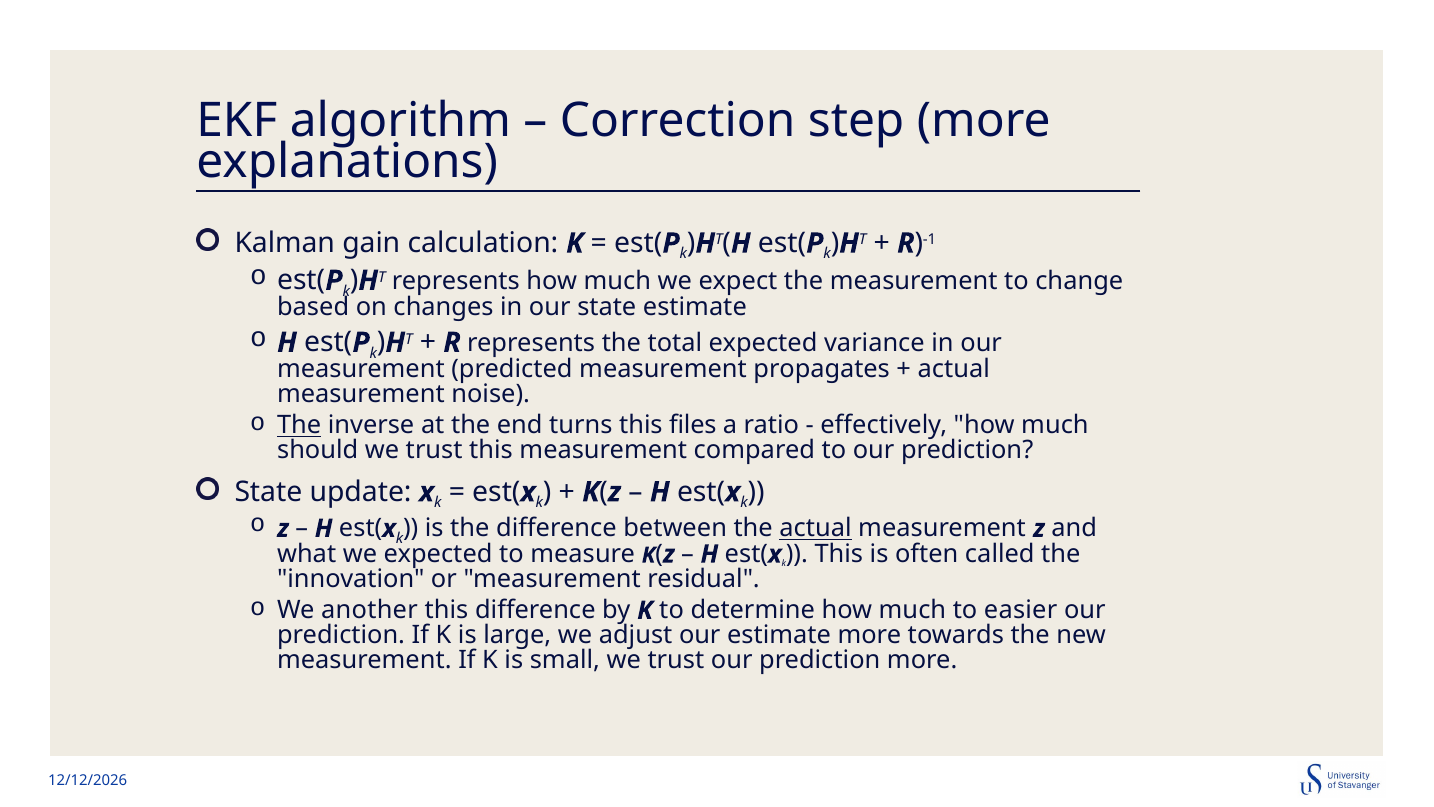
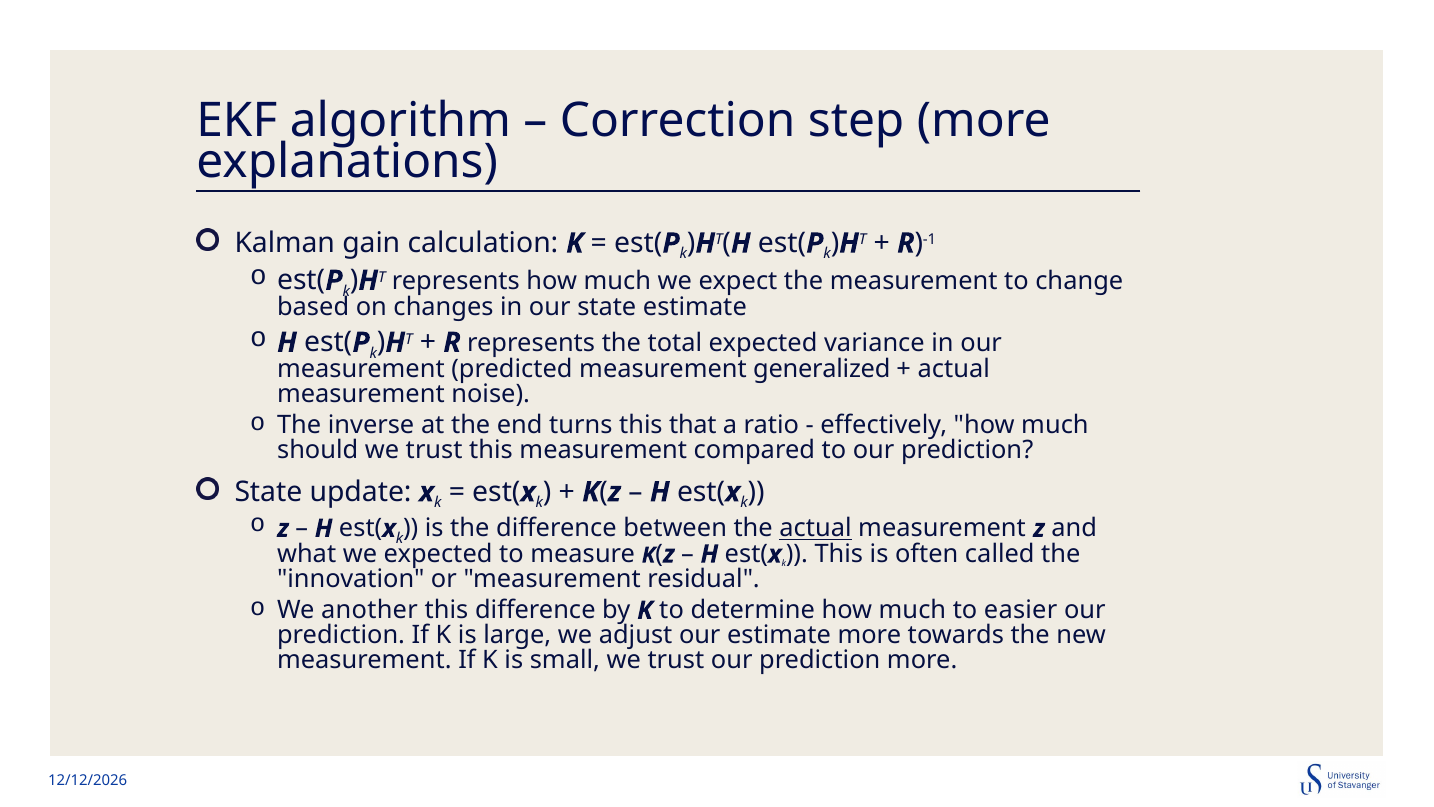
propagates: propagates -> generalized
The at (299, 425) underline: present -> none
files: files -> that
